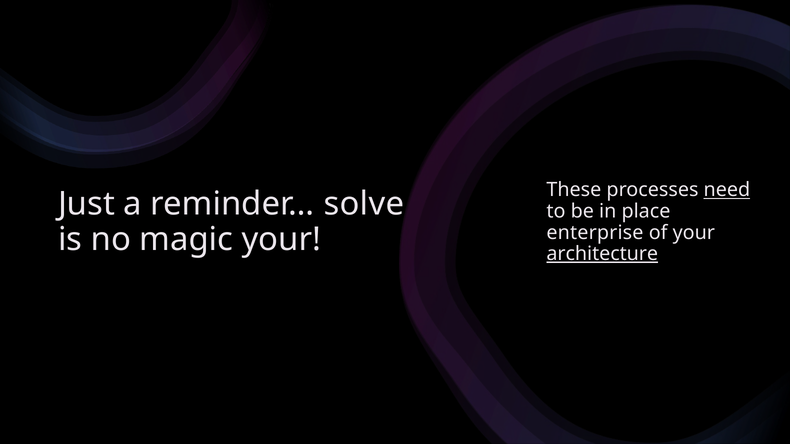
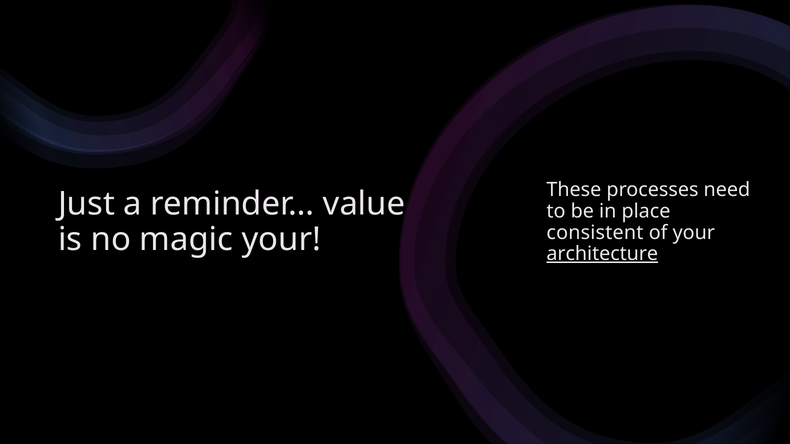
need underline: present -> none
solve: solve -> value
enterprise: enterprise -> consistent
